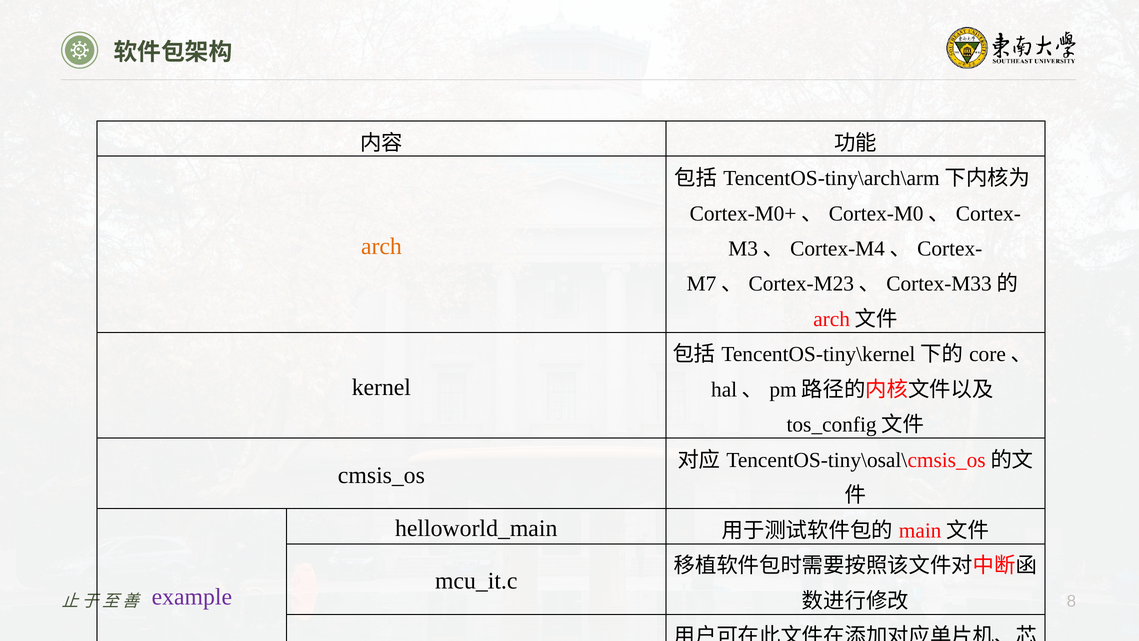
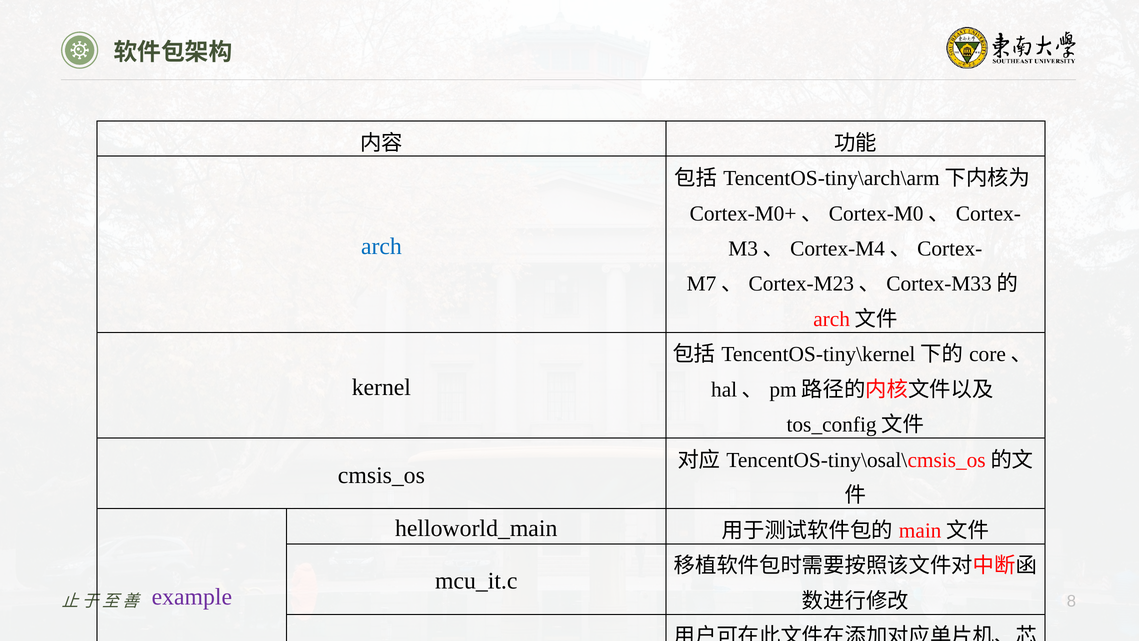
arch colour: orange -> blue
